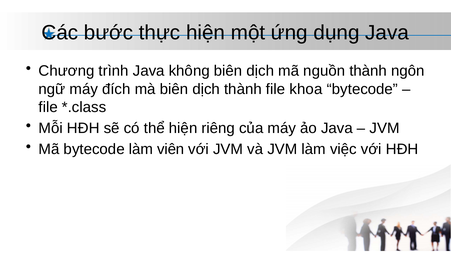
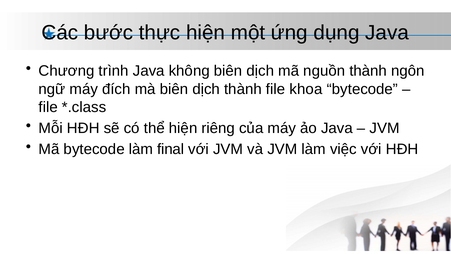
viên: viên -> final
